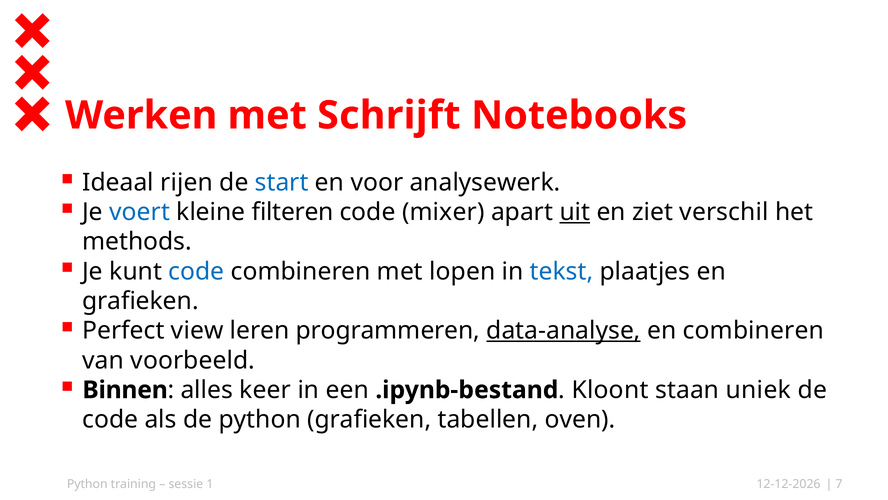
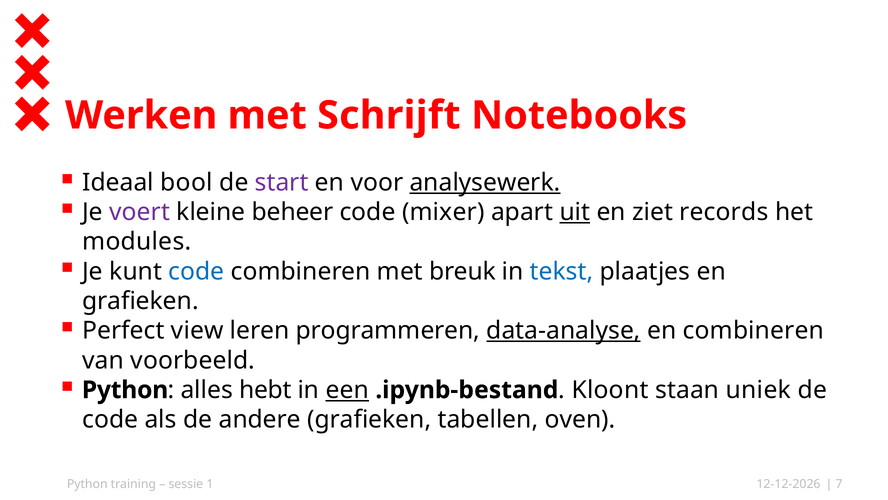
rijen: rijen -> bool
start colour: blue -> purple
analysewerk underline: none -> present
voert colour: blue -> purple
filteren: filteren -> beheer
verschil: verschil -> records
methods: methods -> modules
lopen: lopen -> breuk
Binnen at (125, 390): Binnen -> Python
keer: keer -> hebt
een underline: none -> present
de python: python -> andere
